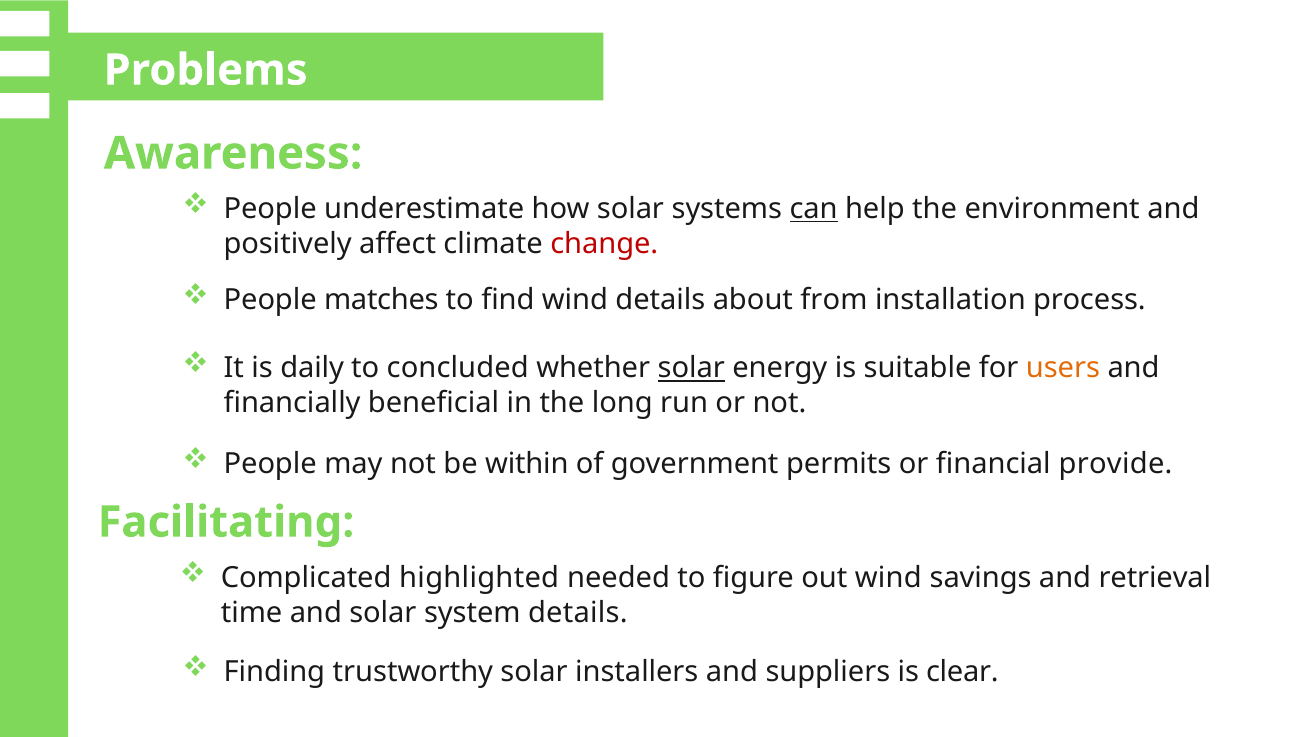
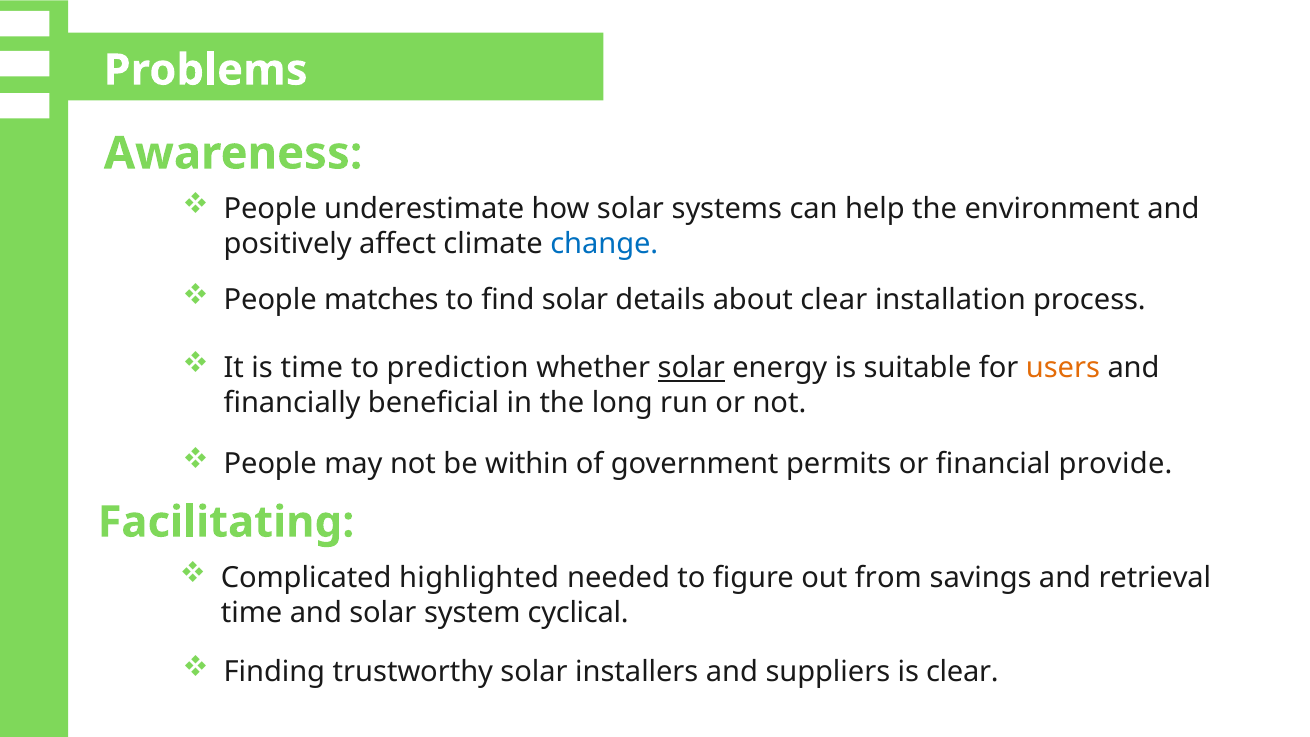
can underline: present -> none
change colour: red -> blue
find wind: wind -> solar
about from: from -> clear
is daily: daily -> time
concluded: concluded -> prediction
out wind: wind -> from
system details: details -> cyclical
